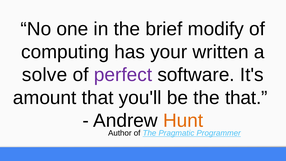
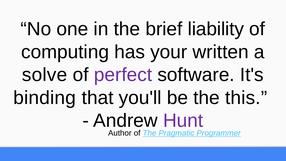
modify: modify -> liability
amount: amount -> binding
the that: that -> this
Hunt colour: orange -> purple
